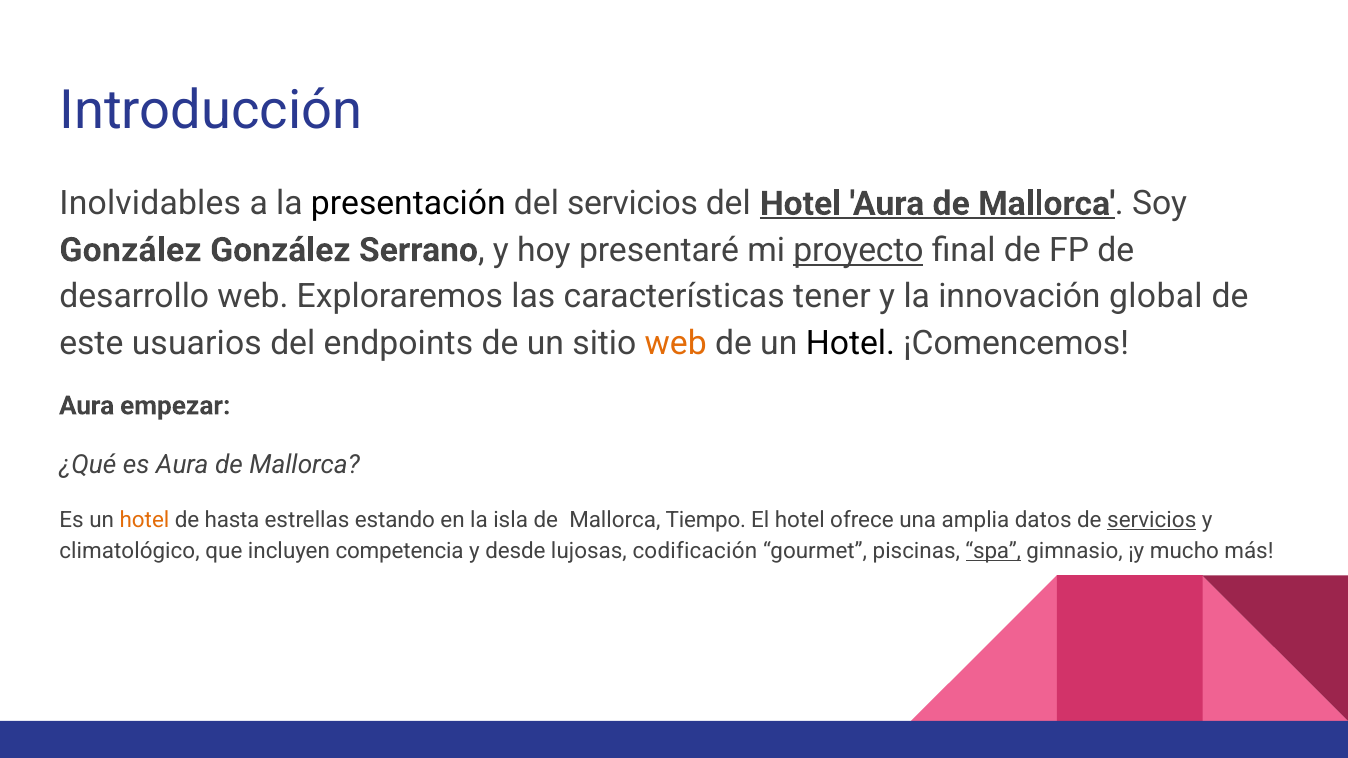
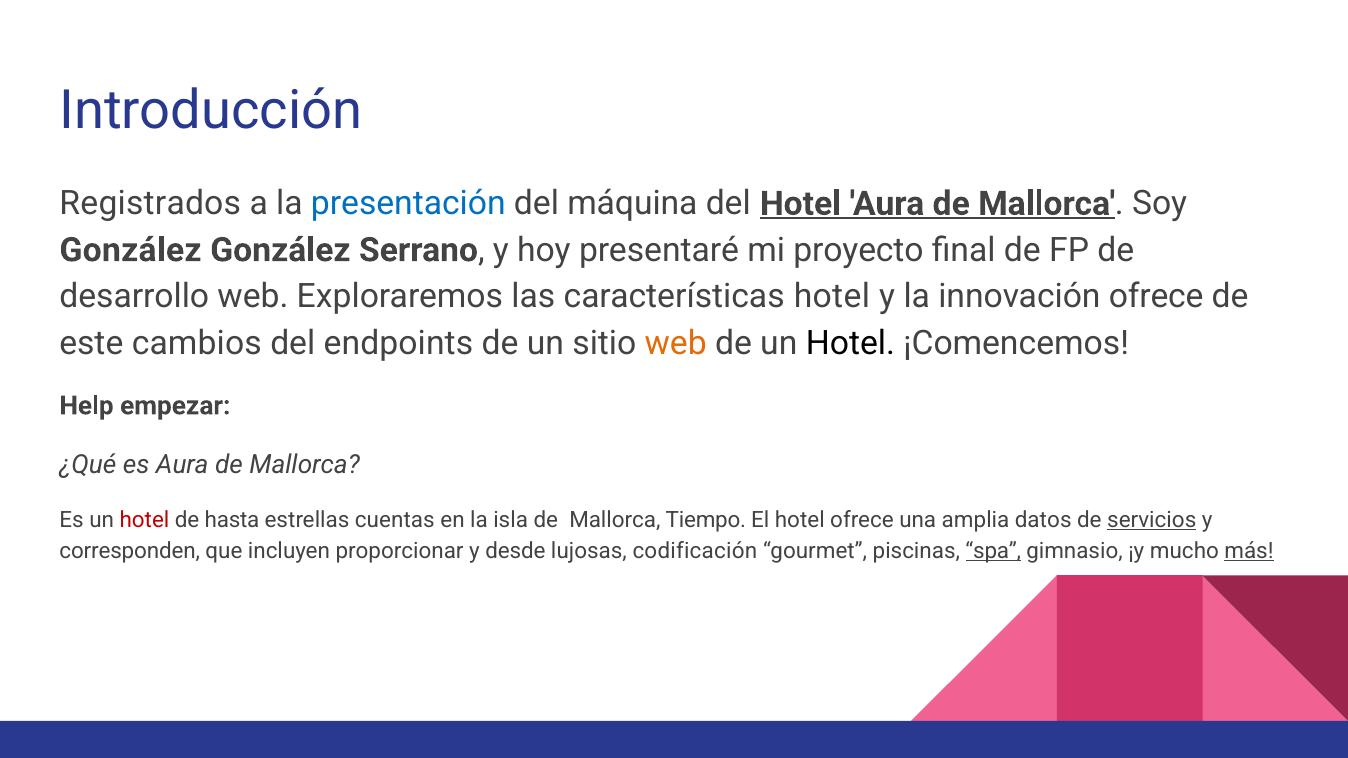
Inolvidables: Inolvidables -> Registrados
presentación colour: black -> blue
del servicios: servicios -> máquina
proyecto underline: present -> none
características tener: tener -> hotel
innovación global: global -> ofrece
usuarios: usuarios -> cambios
Aura at (87, 406): Aura -> Help
hotel at (144, 520) colour: orange -> red
estando: estando -> cuentas
climatológico: climatológico -> corresponden
competencia: competencia -> proporcionar
más underline: none -> present
